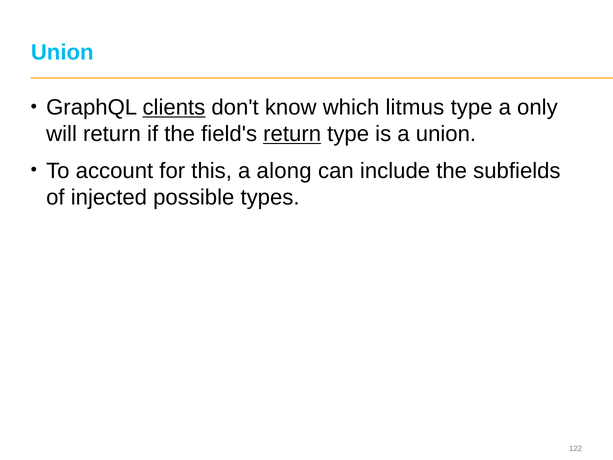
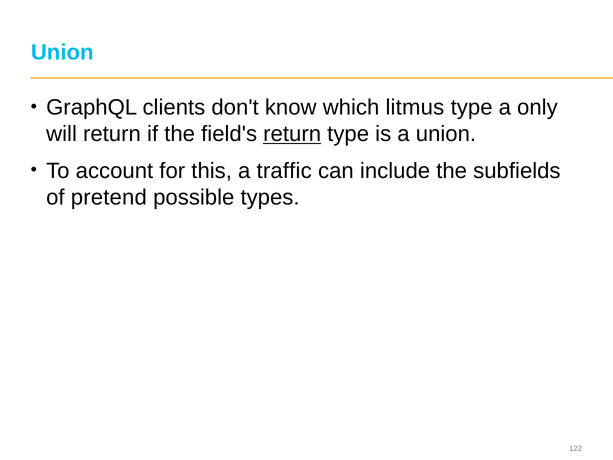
clients underline: present -> none
along: along -> traffic
injected: injected -> pretend
